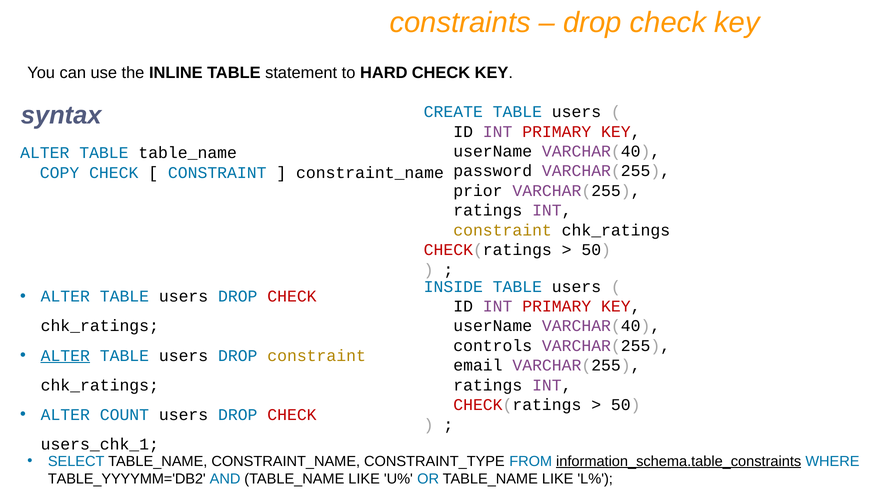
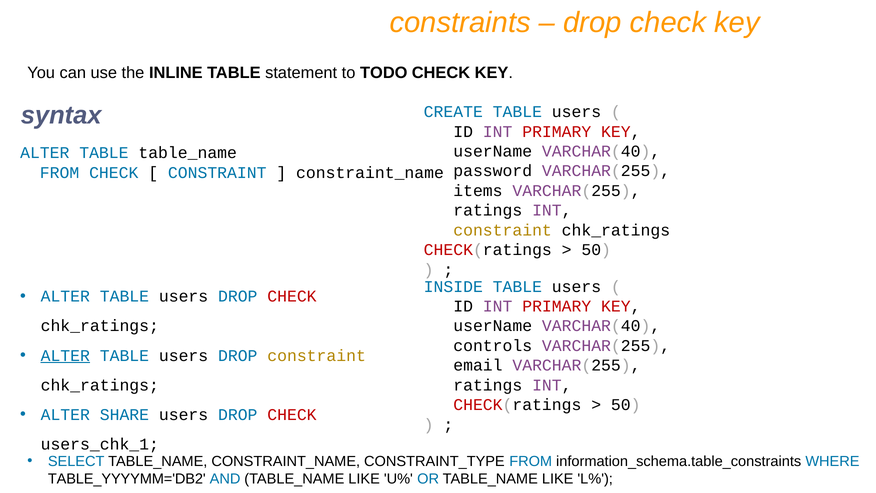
HARD: HARD -> TODO
COPY at (60, 173): COPY -> FROM
prior: prior -> items
COUNT: COUNT -> SHARE
information_schema.table_constraints underline: present -> none
